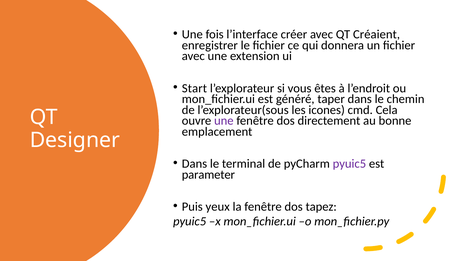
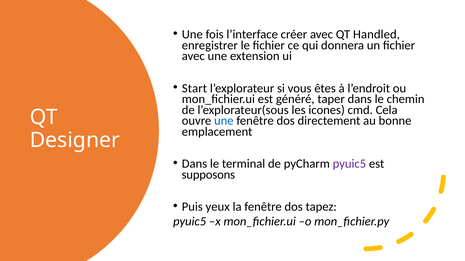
Créaient: Créaient -> Handled
une at (224, 121) colour: purple -> blue
parameter: parameter -> supposons
